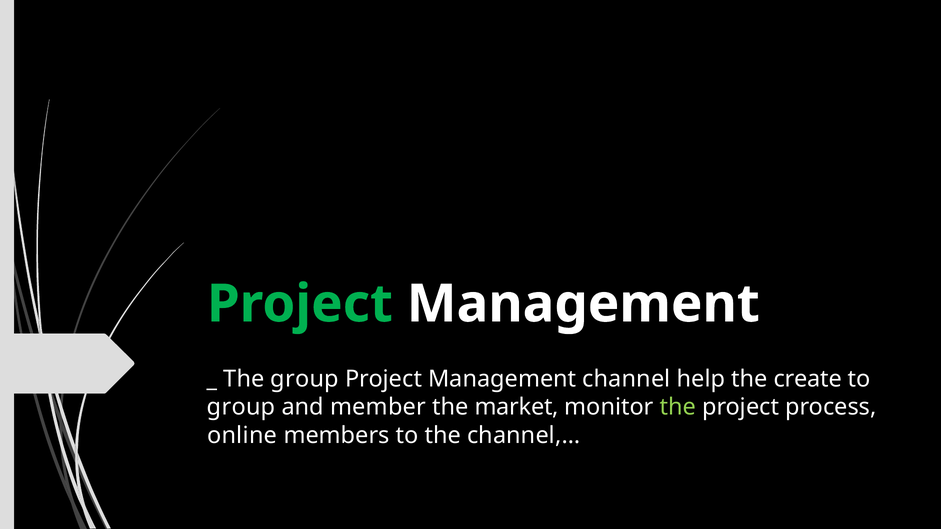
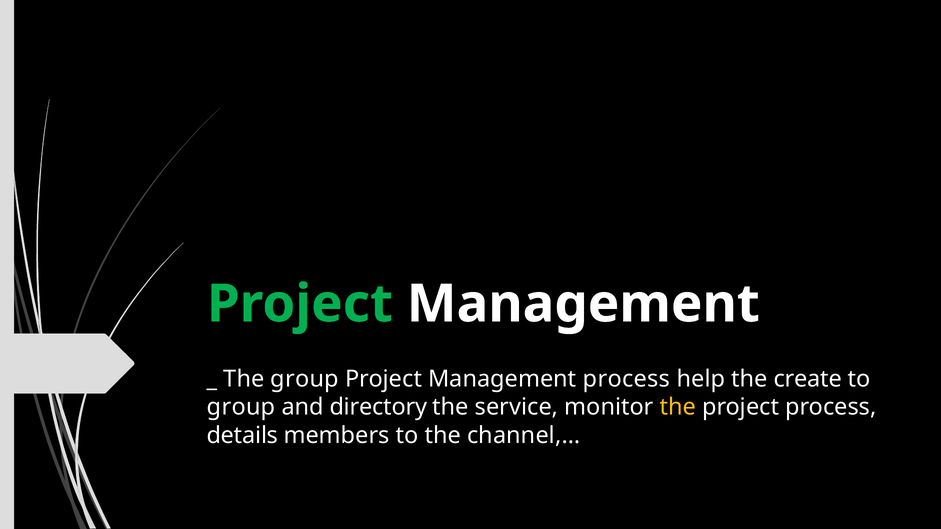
Management channel: channel -> process
member: member -> directory
market: market -> service
the at (678, 407) colour: light green -> yellow
online: online -> details
